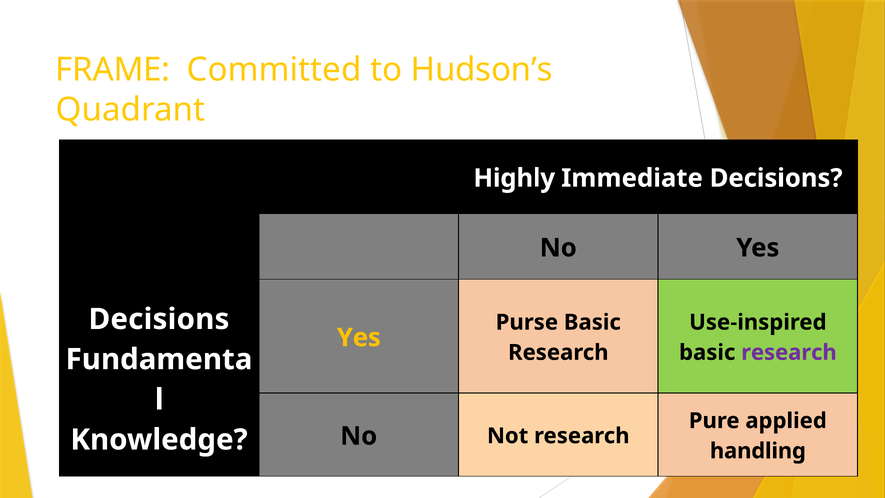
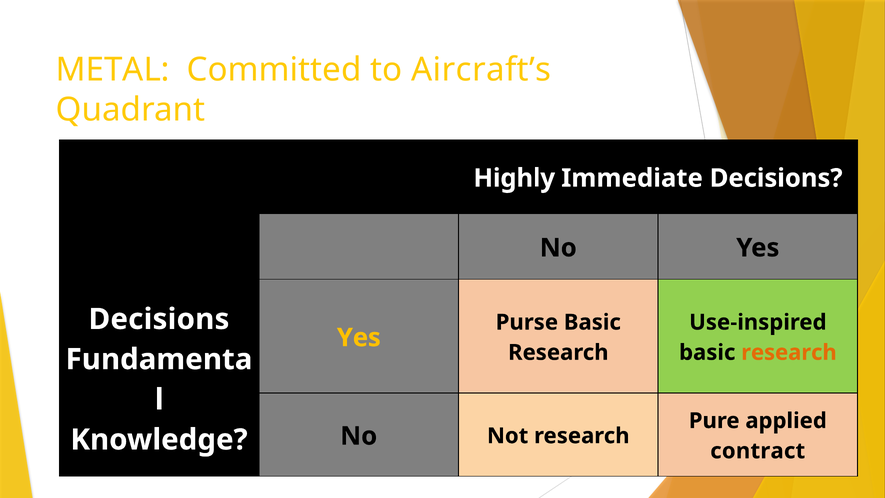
FRAME: FRAME -> METAL
Hudson’s: Hudson’s -> Aircraft’s
research at (789, 352) colour: purple -> orange
handling: handling -> contract
